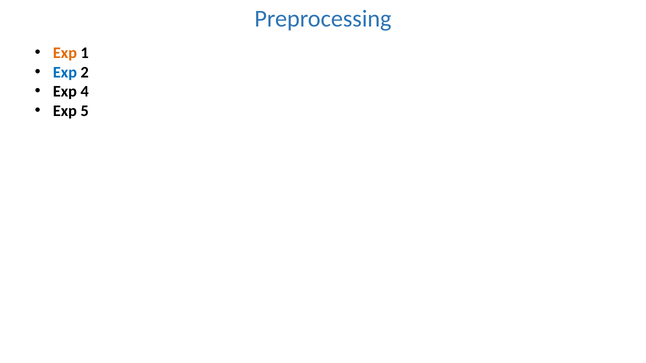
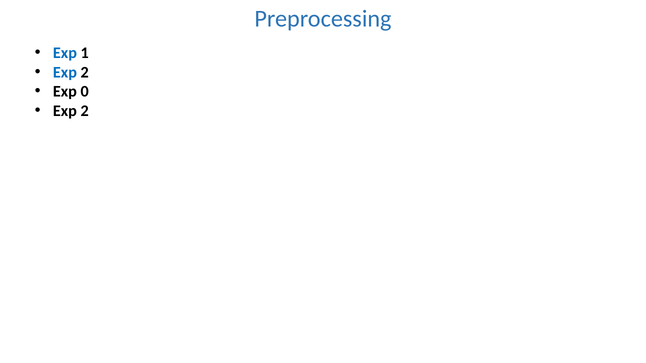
Exp at (65, 53) colour: orange -> blue
4: 4 -> 0
5 at (85, 111): 5 -> 2
